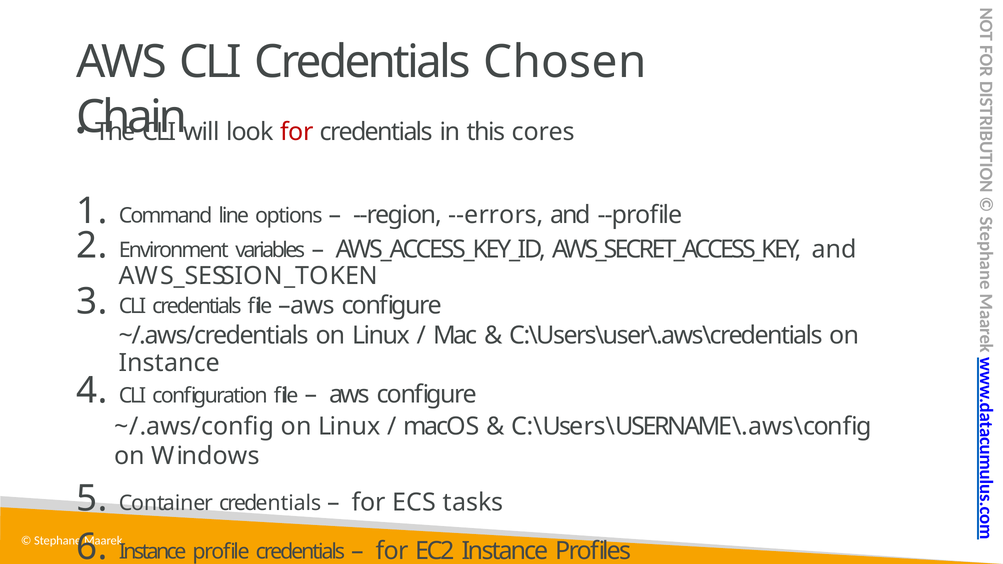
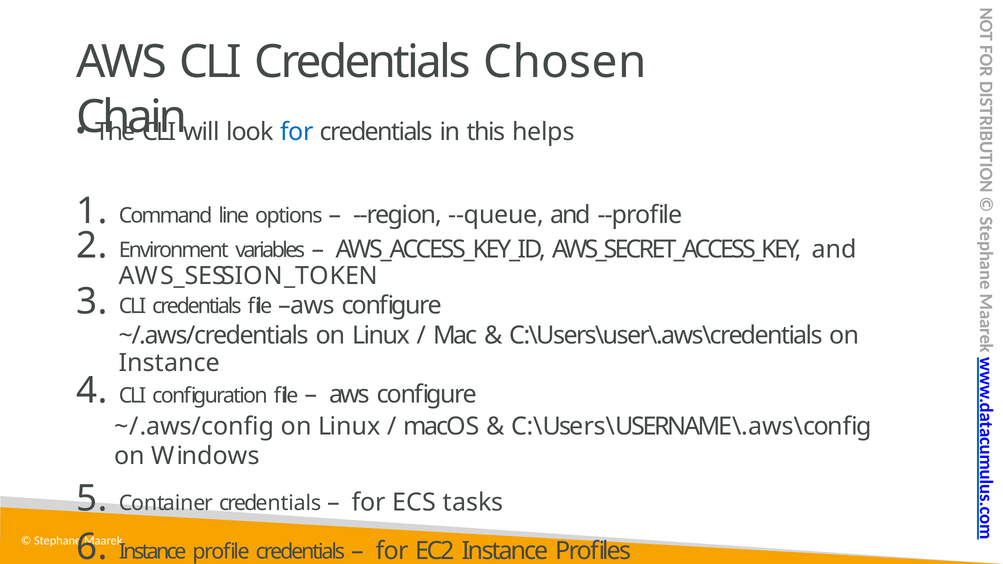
for at (297, 132) colour: red -> blue
cores: cores -> helps
--errors: --errors -> --queue
